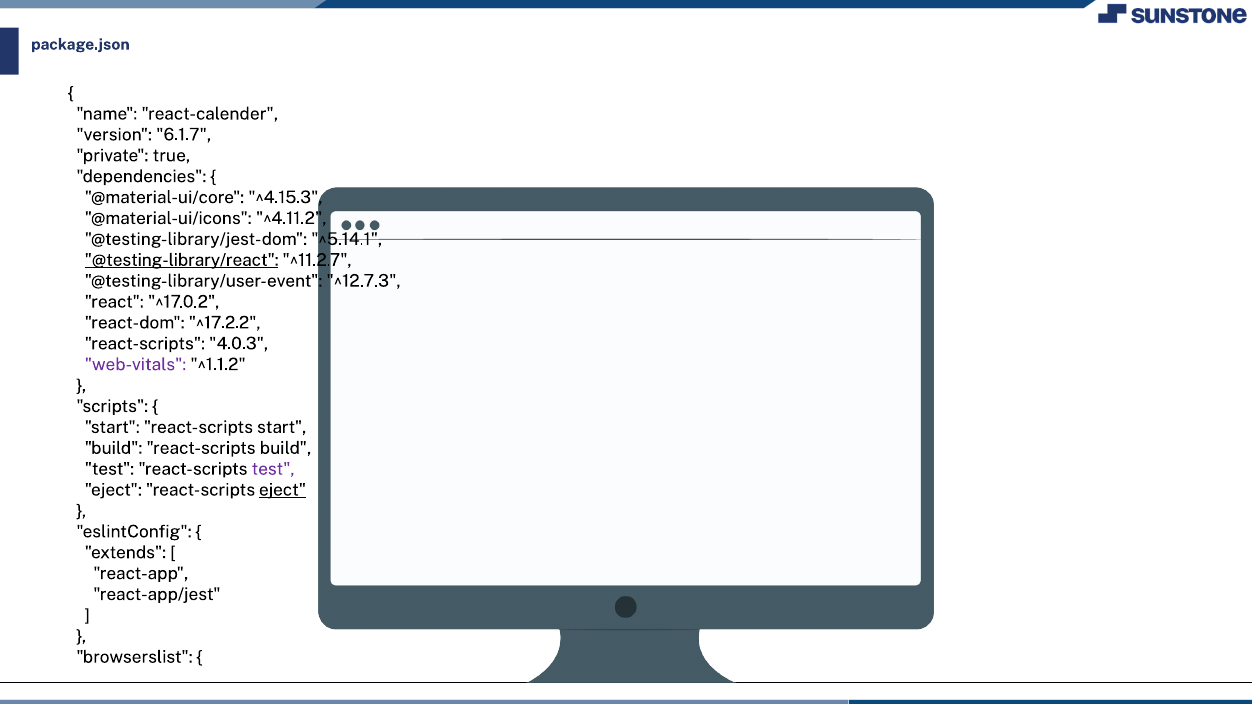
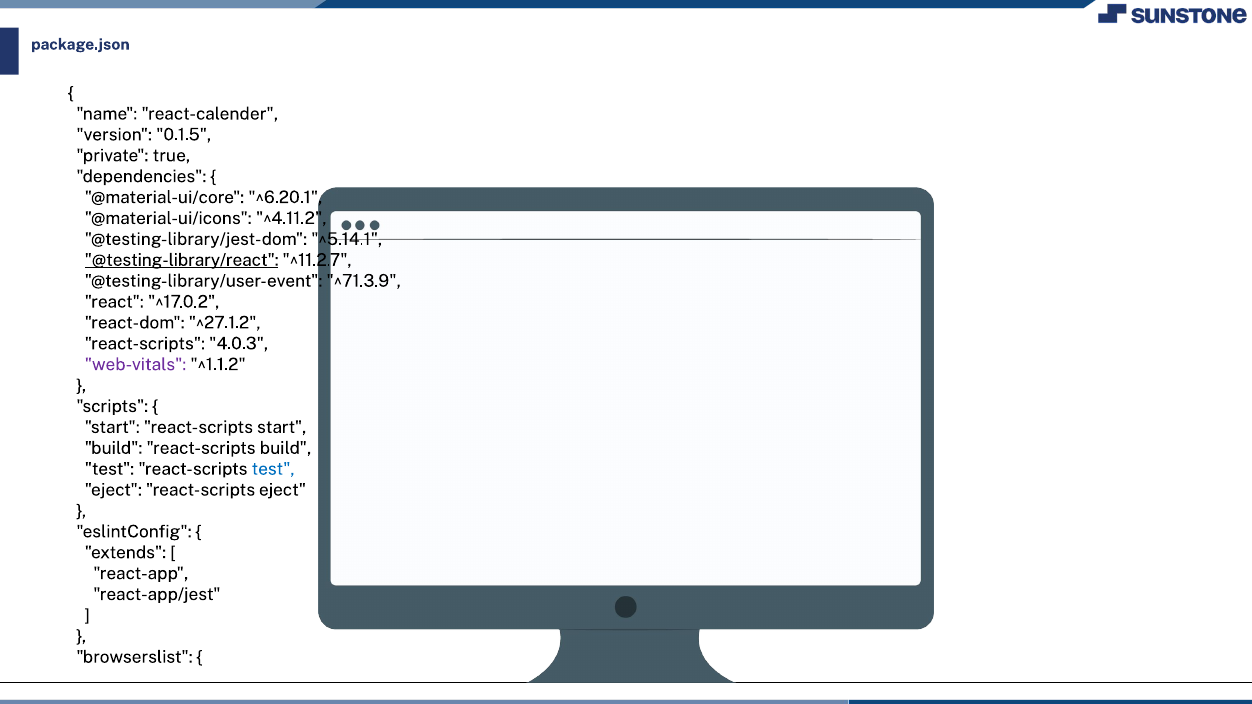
6.1.7: 6.1.7 -> 0.1.5
^4.15.3: ^4.15.3 -> ^6.20.1
^12.7.3: ^12.7.3 -> ^71.3.9
^17.2.2: ^17.2.2 -> ^27.1.2
test at (273, 469) colour: purple -> blue
eject at (282, 490) underline: present -> none
